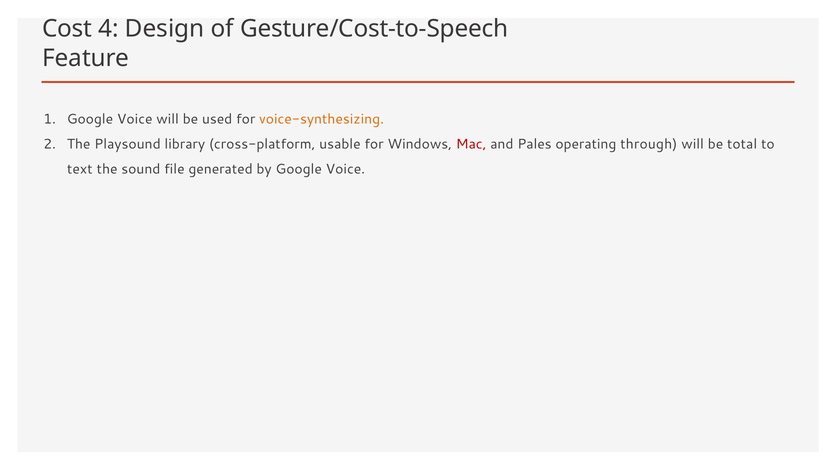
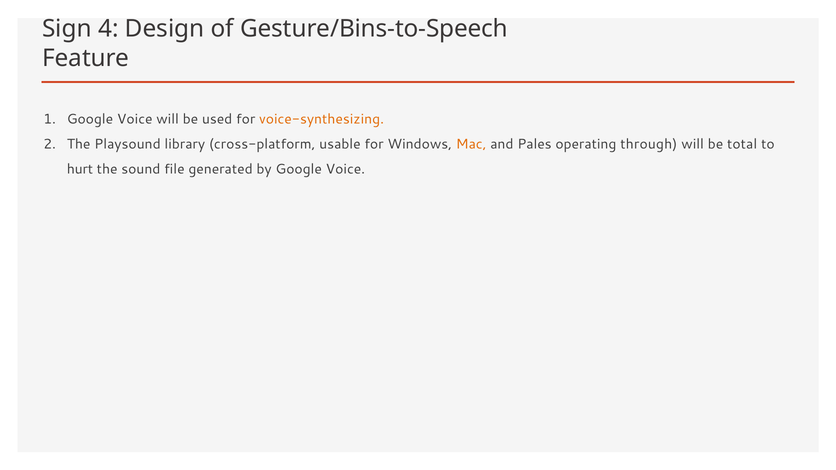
Cost: Cost -> Sign
Gesture/Cost-to-Speech: Gesture/Cost-to-Speech -> Gesture/Bins-to-Speech
Mac colour: red -> orange
text: text -> hurt
